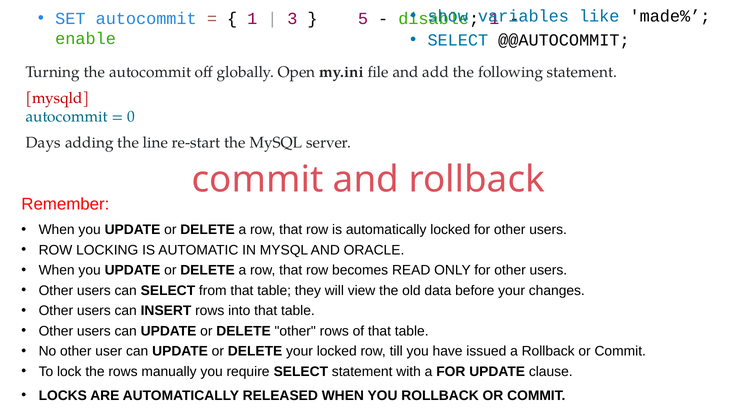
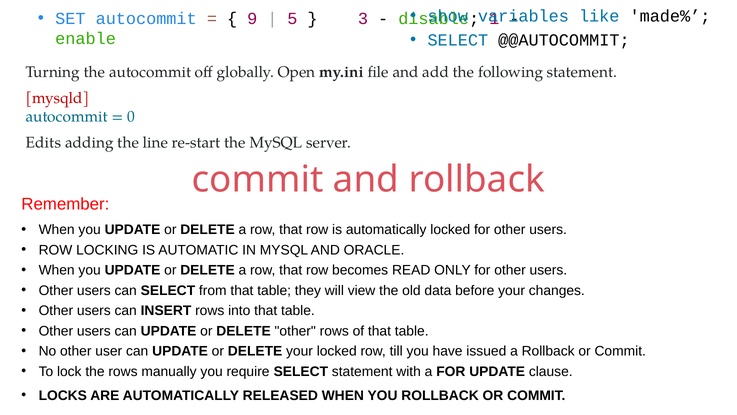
1 at (252, 19): 1 -> 9
3: 3 -> 5
5: 5 -> 3
Days: Days -> Edits
